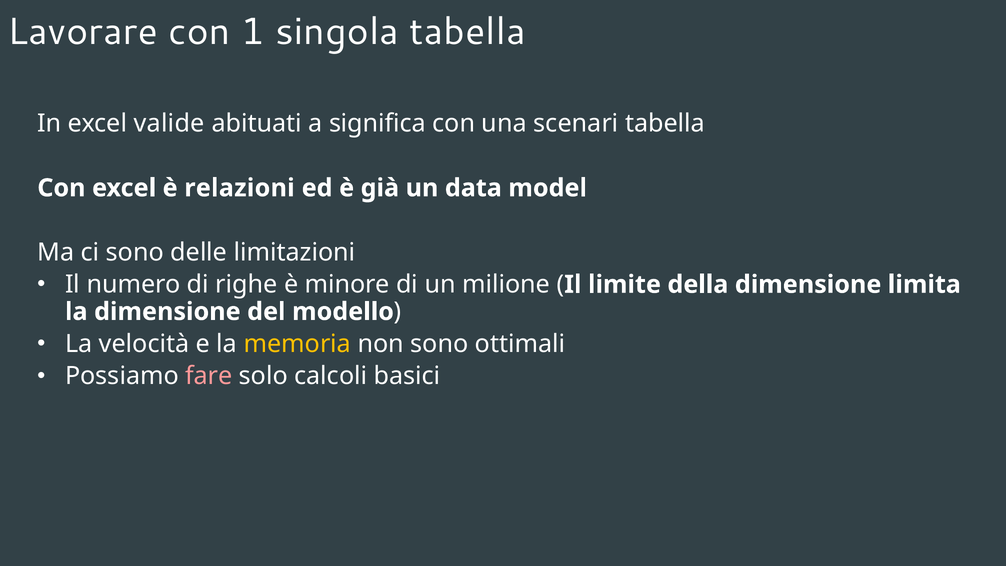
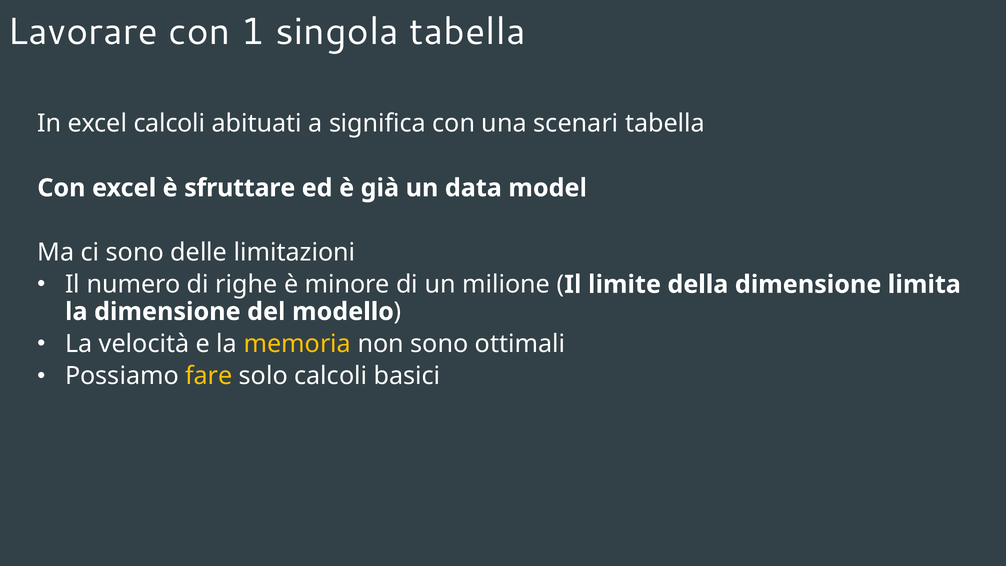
excel valide: valide -> calcoli
relazioni: relazioni -> sfruttare
fare colour: pink -> yellow
